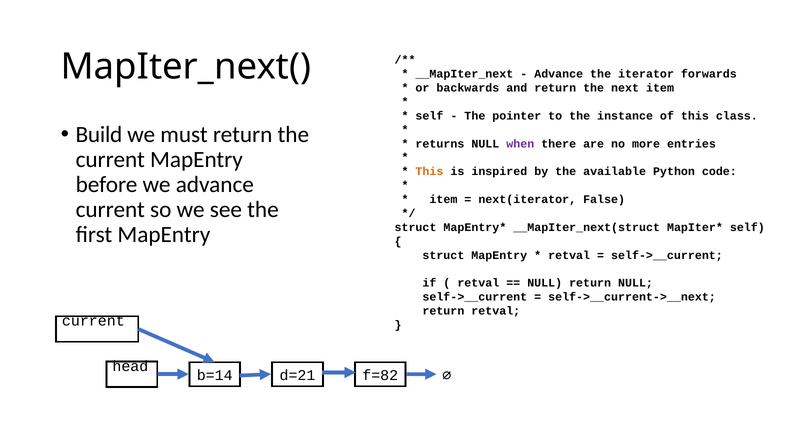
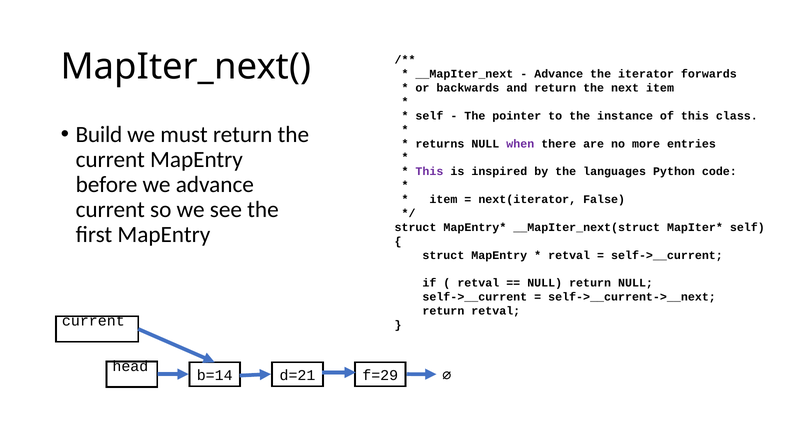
This at (429, 172) colour: orange -> purple
available: available -> languages
f=82: f=82 -> f=29
